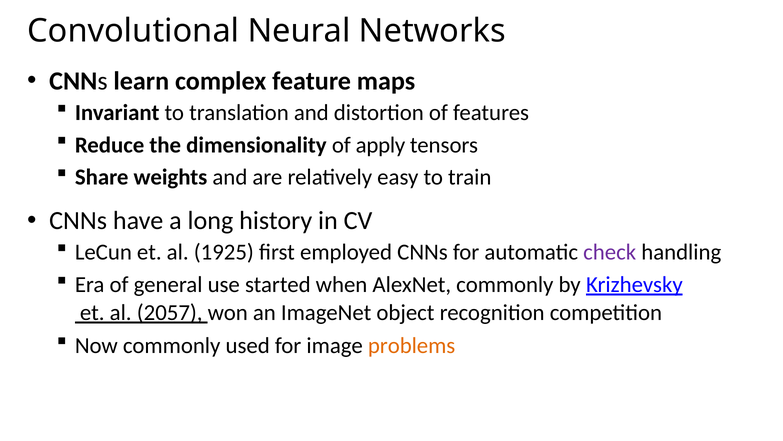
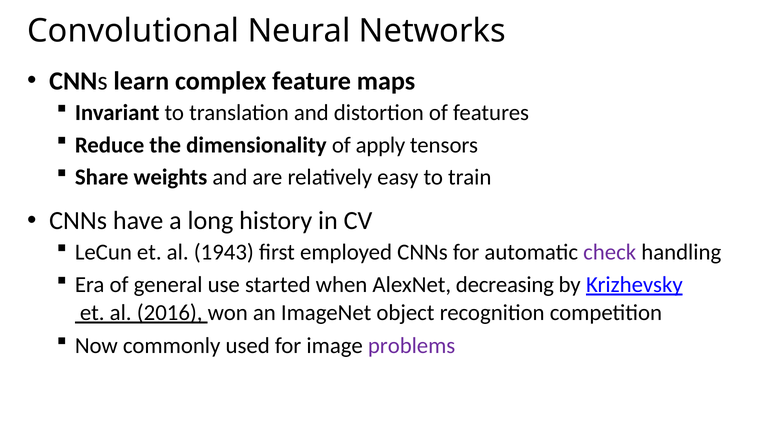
1925: 1925 -> 1943
AlexNet commonly: commonly -> decreasing
2057: 2057 -> 2016
problems colour: orange -> purple
